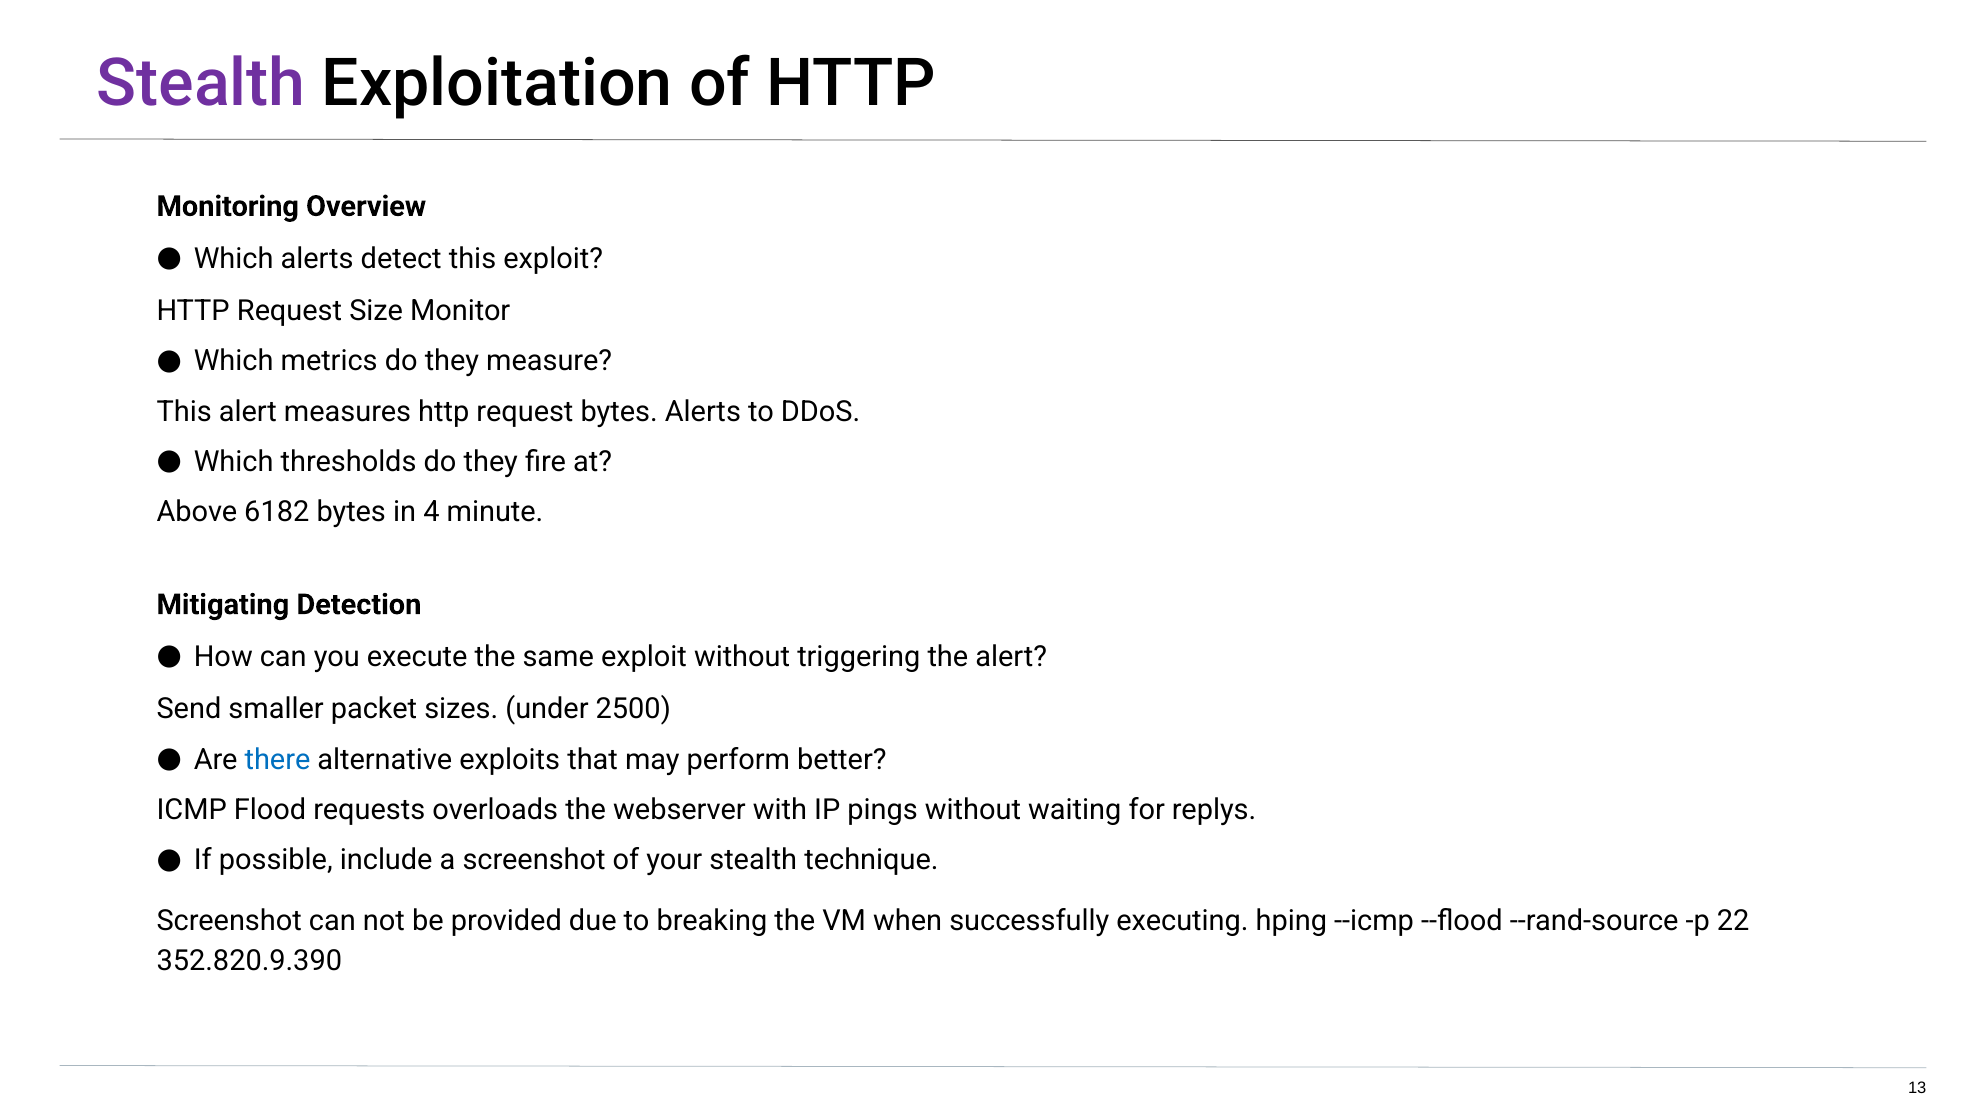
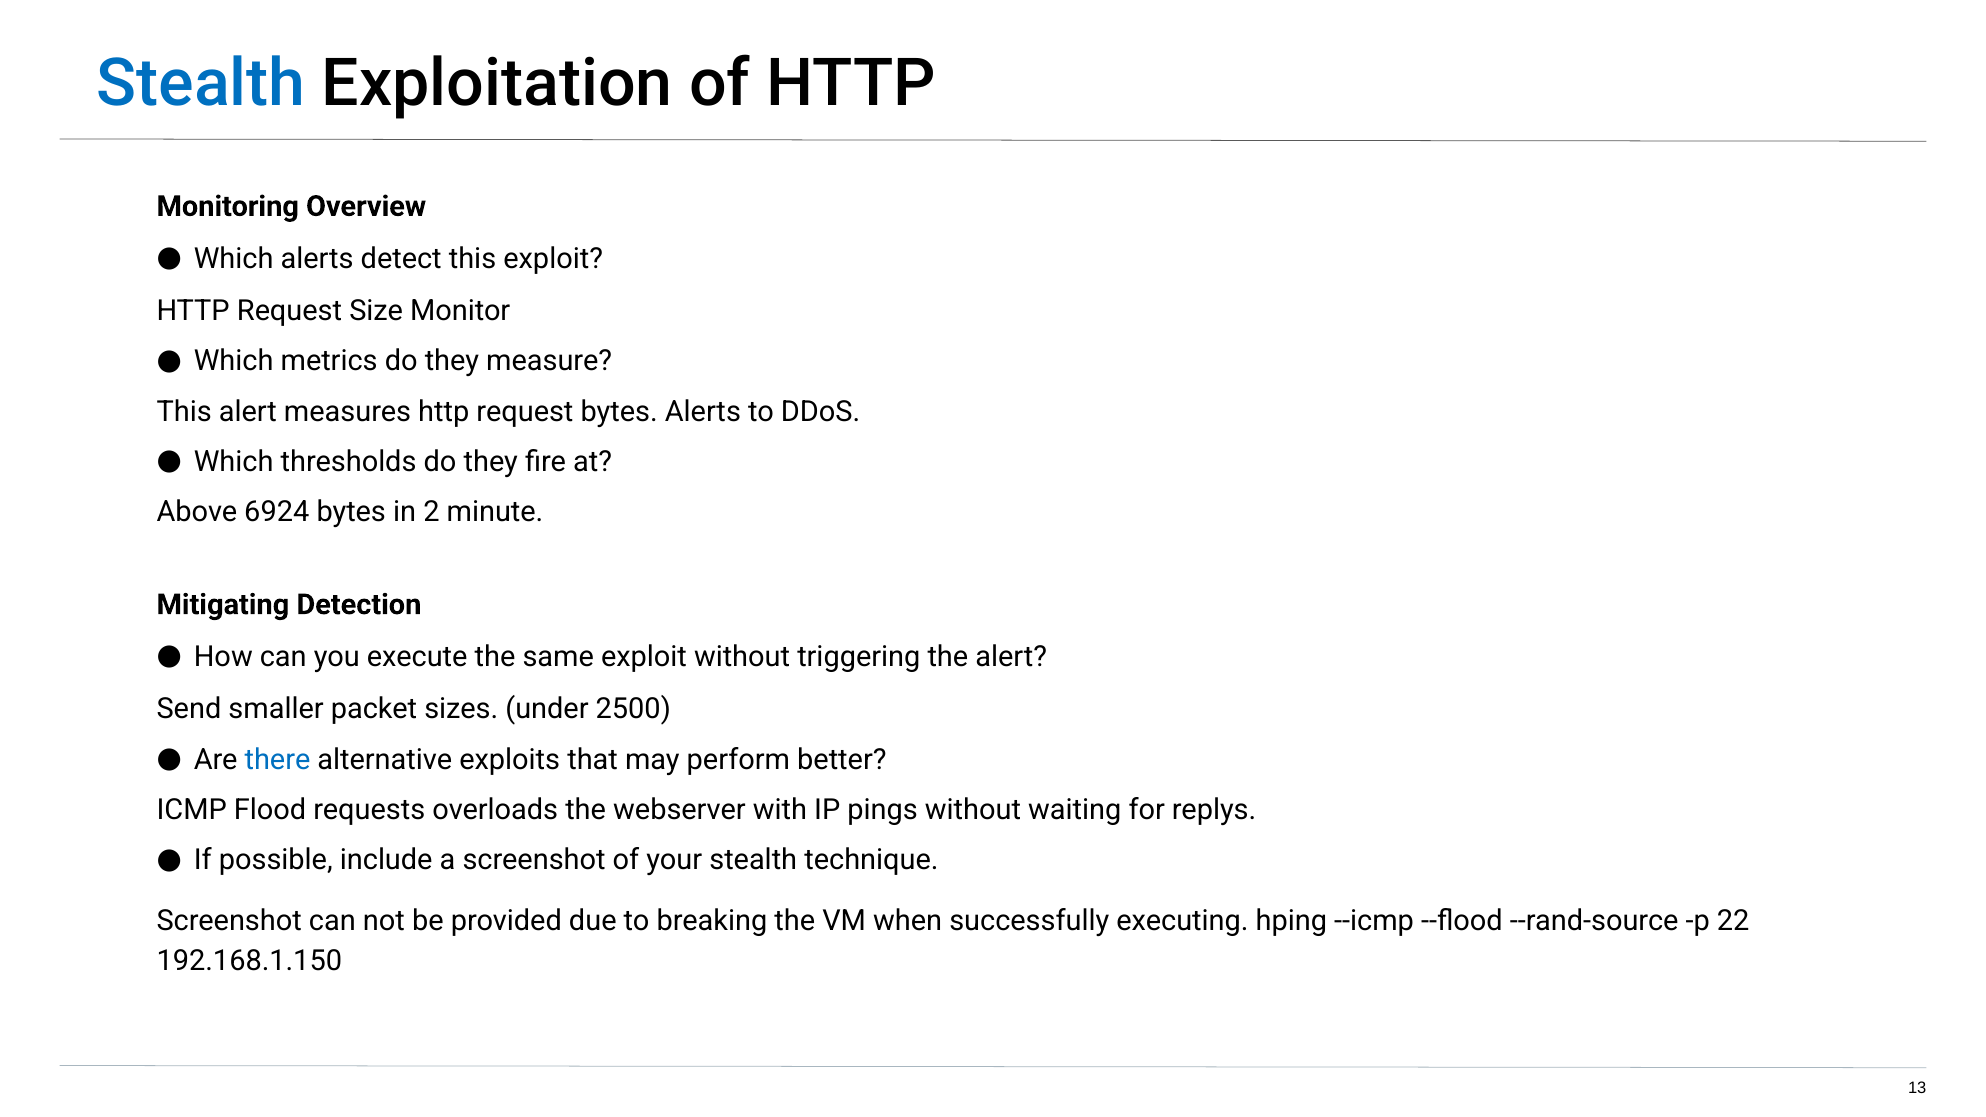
Stealth at (201, 84) colour: purple -> blue
6182: 6182 -> 6924
4: 4 -> 2
352.820.9.390: 352.820.9.390 -> 192.168.1.150
